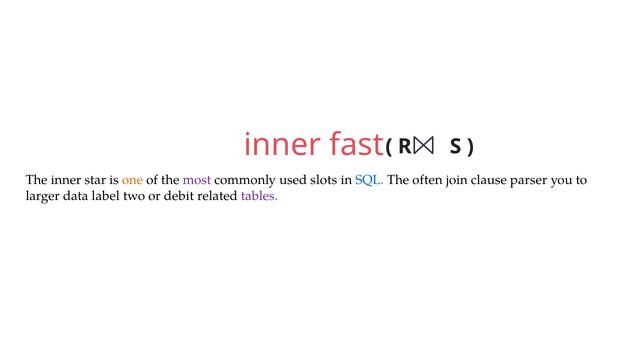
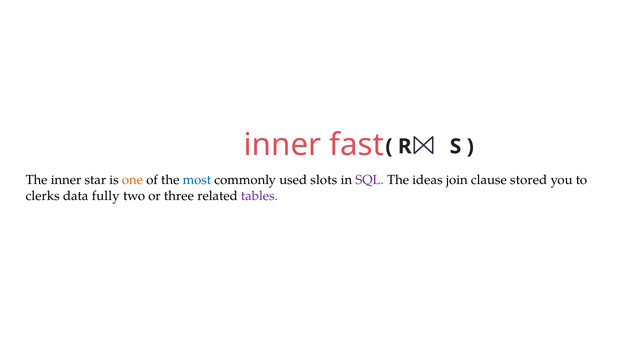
most colour: purple -> blue
SQL colour: blue -> purple
often: often -> ideas
parser: parser -> stored
larger: larger -> clerks
label: label -> fully
debit: debit -> three
